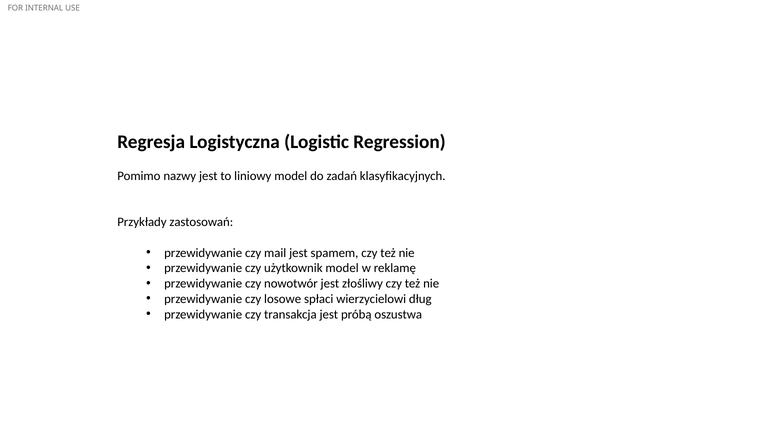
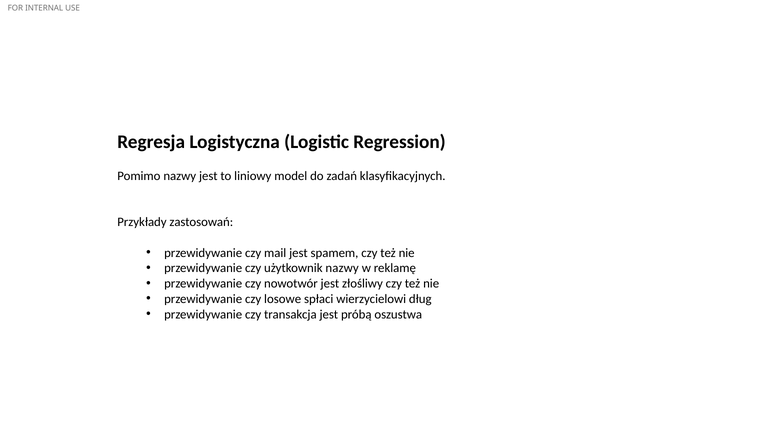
użytkownik model: model -> nazwy
